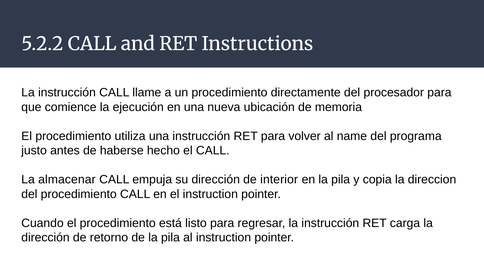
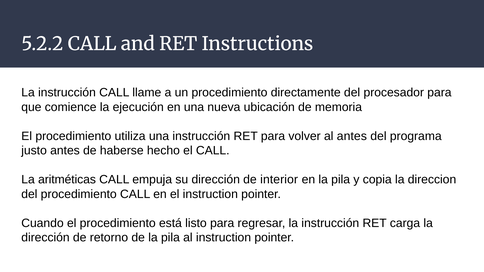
al name: name -> antes
almacenar: almacenar -> aritméticas
